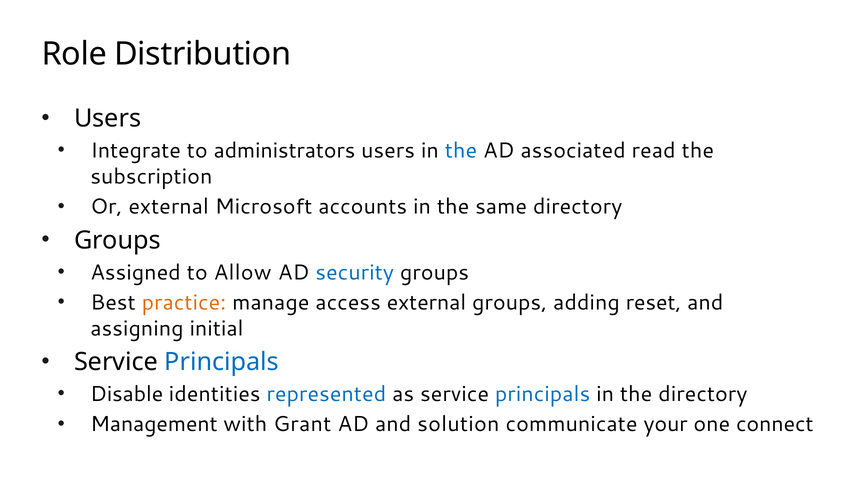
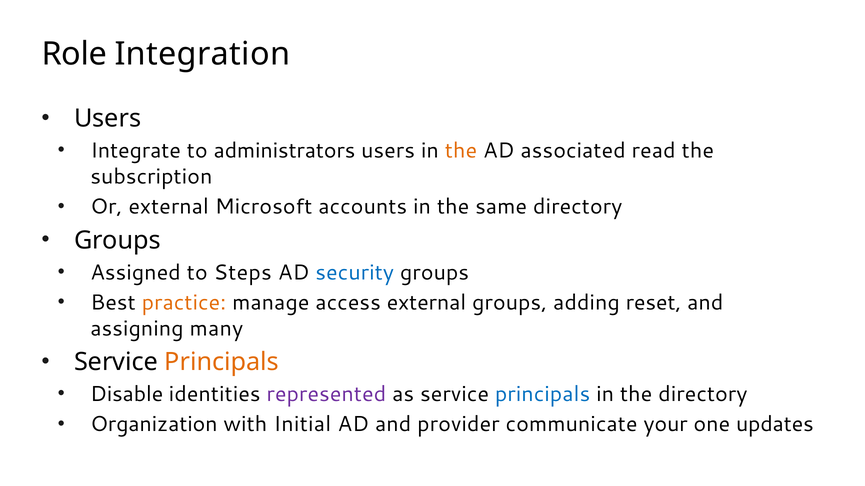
Distribution: Distribution -> Integration
the at (461, 151) colour: blue -> orange
Allow: Allow -> Steps
initial: initial -> many
Principals at (222, 362) colour: blue -> orange
represented colour: blue -> purple
Management: Management -> Organization
Grant: Grant -> Initial
solution: solution -> provider
connect: connect -> updates
